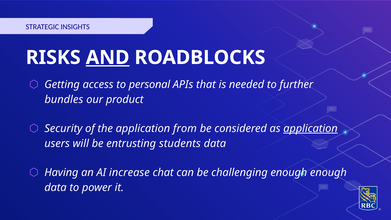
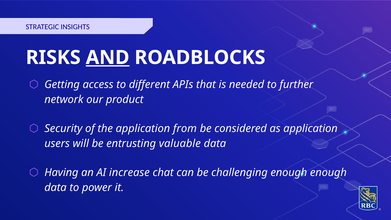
personal: personal -> different
bundles: bundles -> network
application at (311, 128) underline: present -> none
students: students -> valuable
